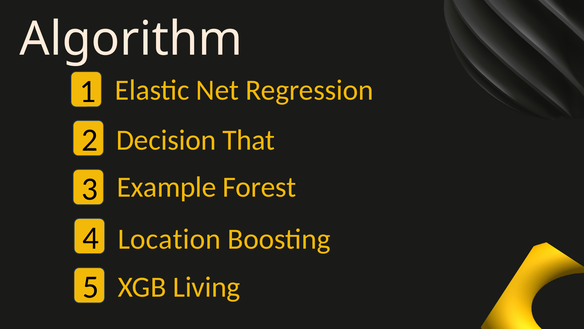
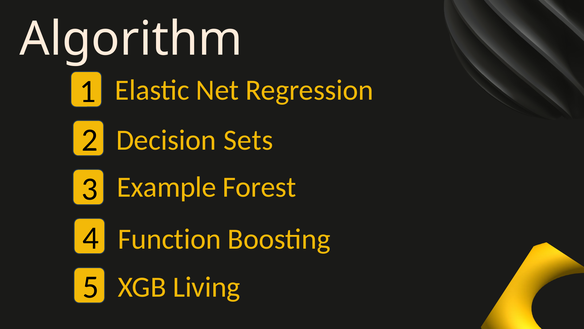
That: That -> Sets
Location: Location -> Function
